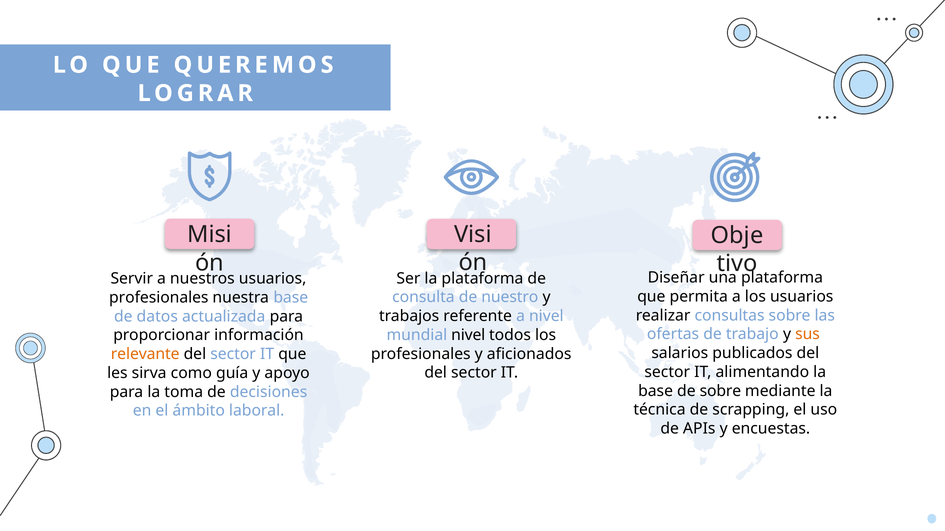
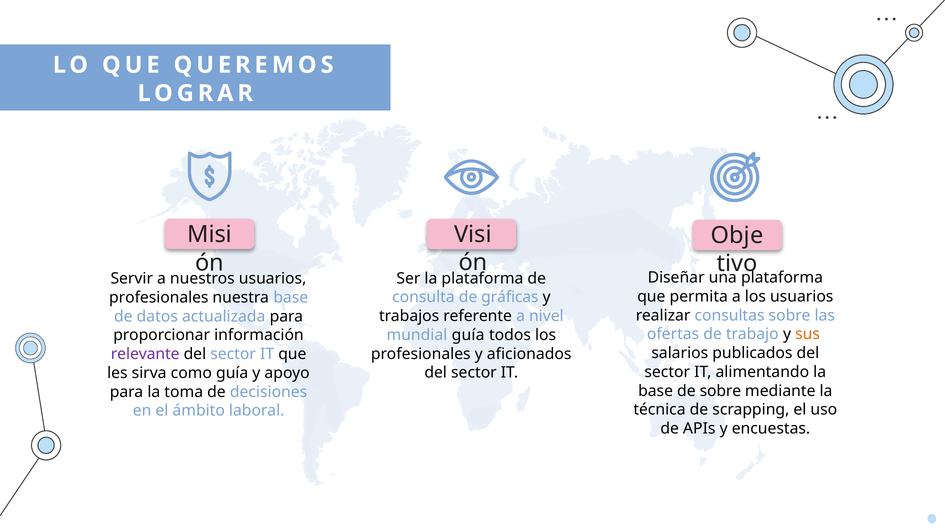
nuestro: nuestro -> gráficas
mundial nivel: nivel -> guía
relevante colour: orange -> purple
